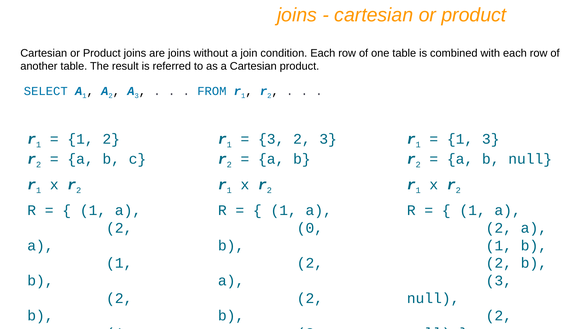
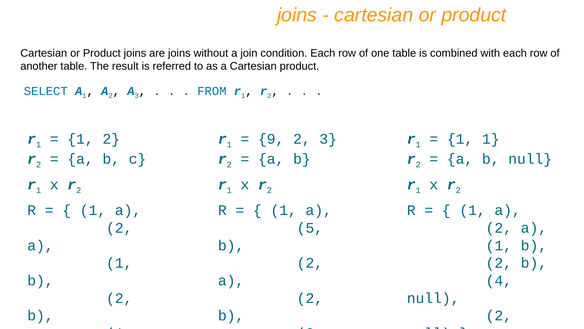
3 at (271, 139): 3 -> 9
1 3: 3 -> 1
0: 0 -> 5
3 at (499, 280): 3 -> 4
